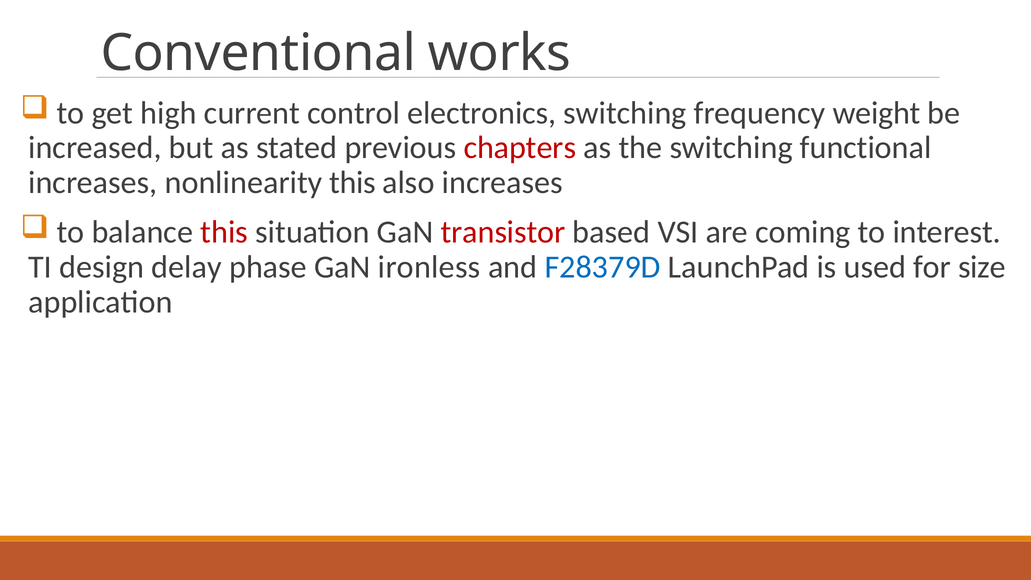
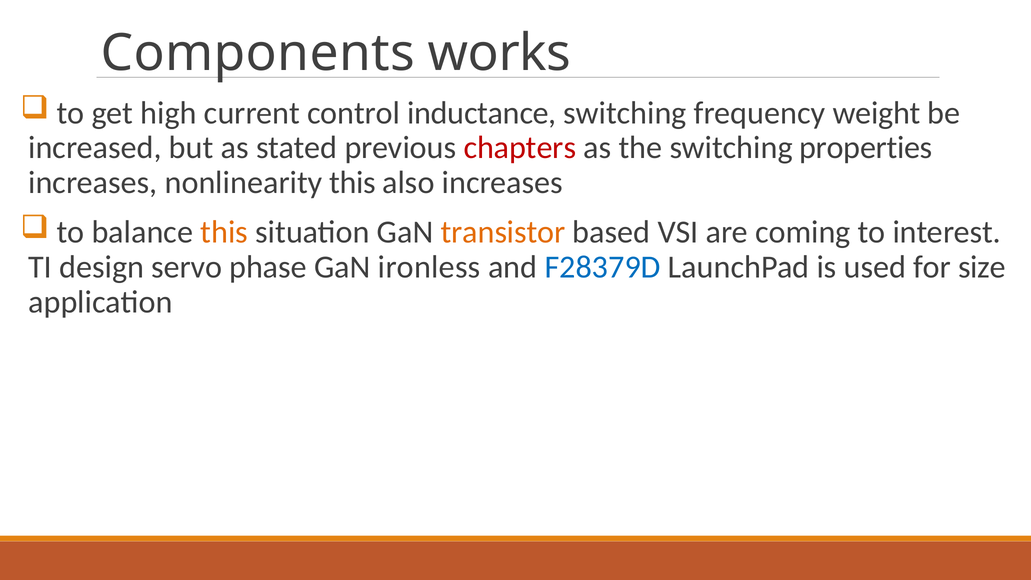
Conventional: Conventional -> Components
electronics: electronics -> inductance
functional: functional -> properties
this at (224, 232) colour: red -> orange
transistor colour: red -> orange
delay: delay -> servo
